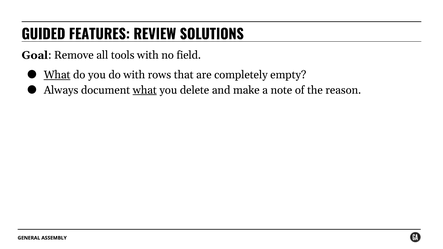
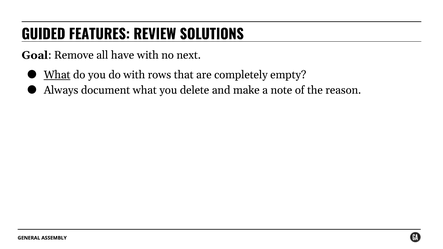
tools: tools -> have
field: field -> next
what at (145, 90) underline: present -> none
